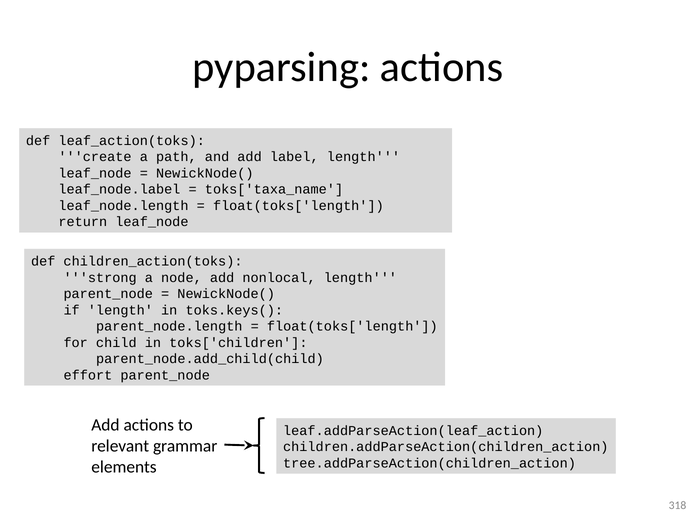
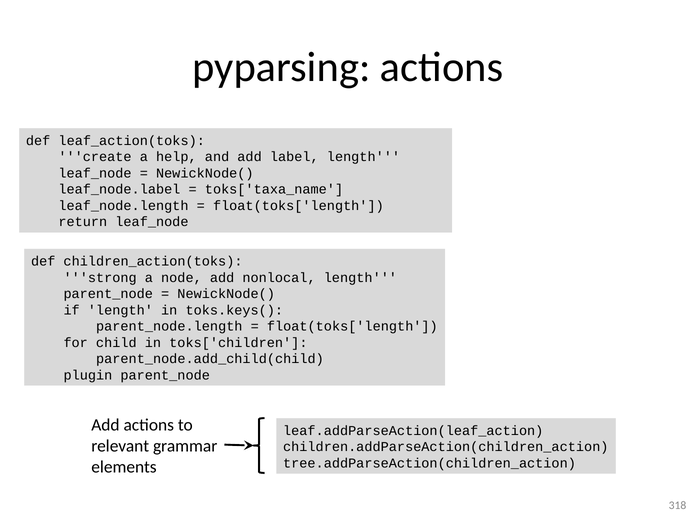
path: path -> help
effort: effort -> plugin
